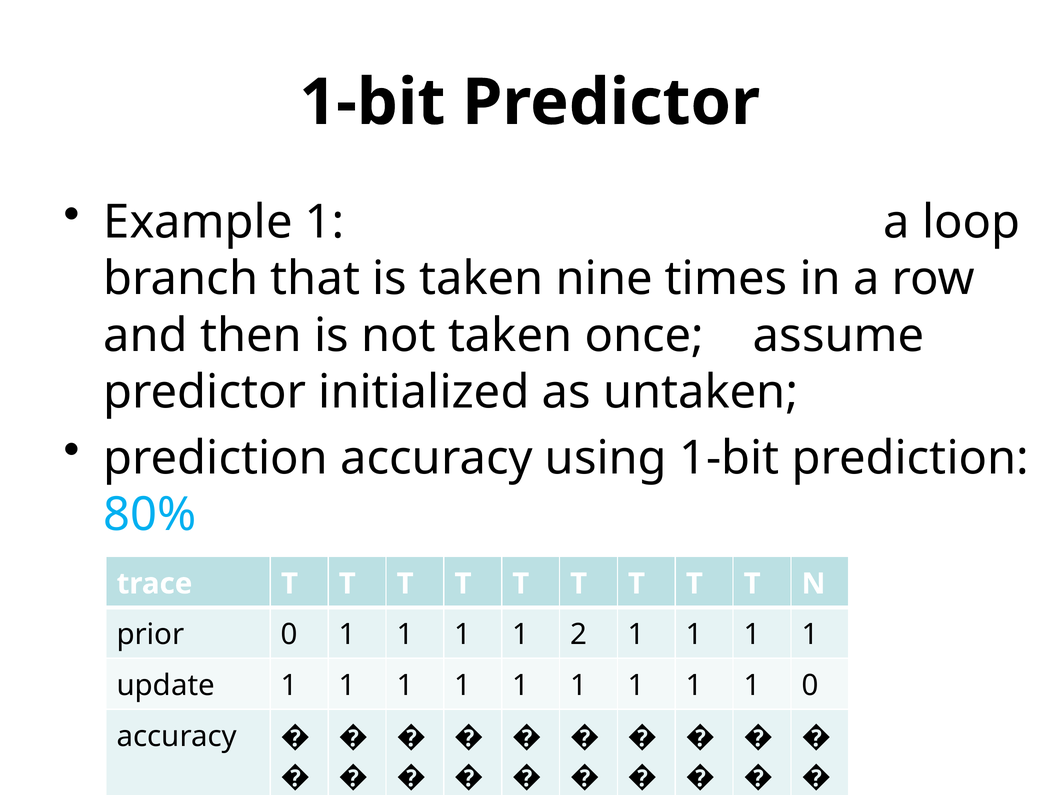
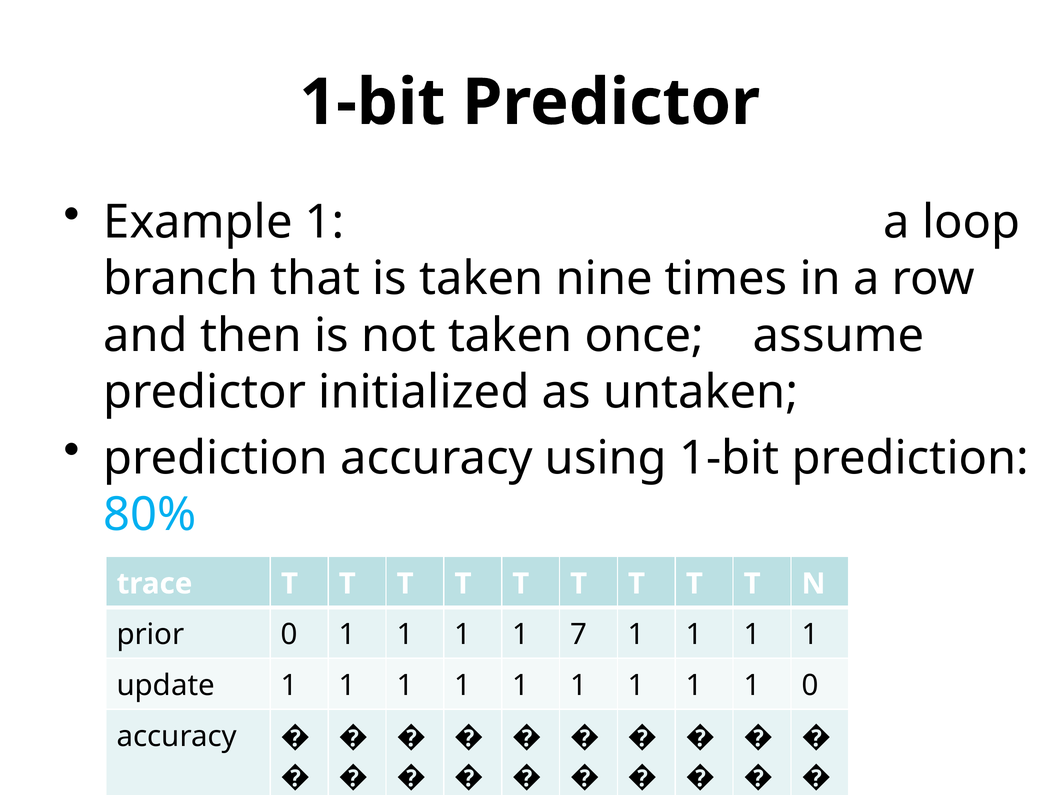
2: 2 -> 7
